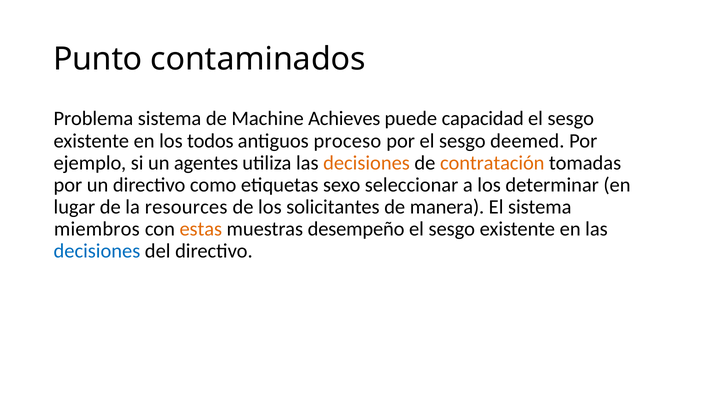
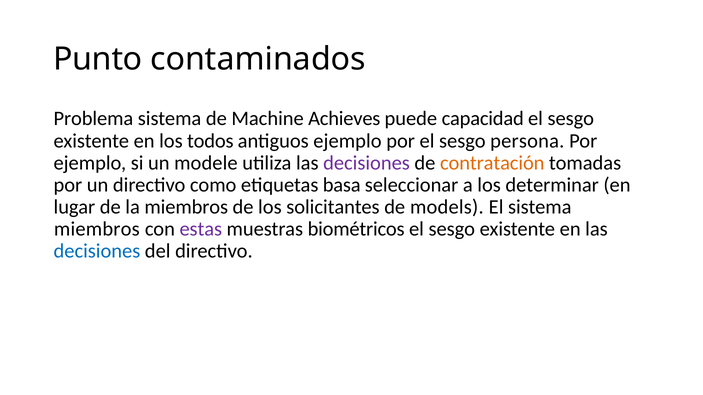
antiguos proceso: proceso -> ejemplo
deemed: deemed -> persona
agentes: agentes -> modele
decisiones at (366, 163) colour: orange -> purple
sexo: sexo -> basa
la resources: resources -> miembros
manera: manera -> models
estas colour: orange -> purple
desempeño: desempeño -> biométricos
